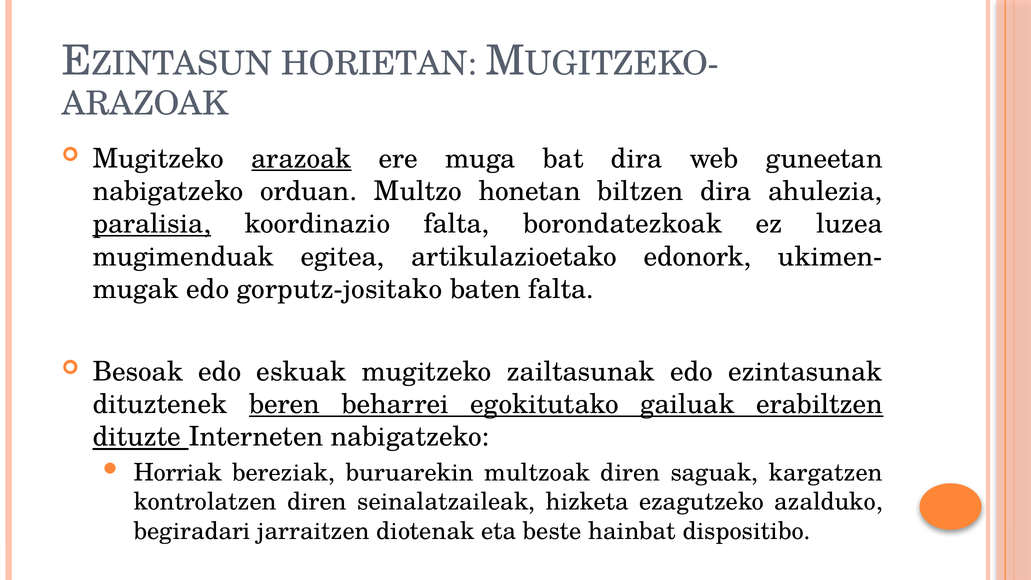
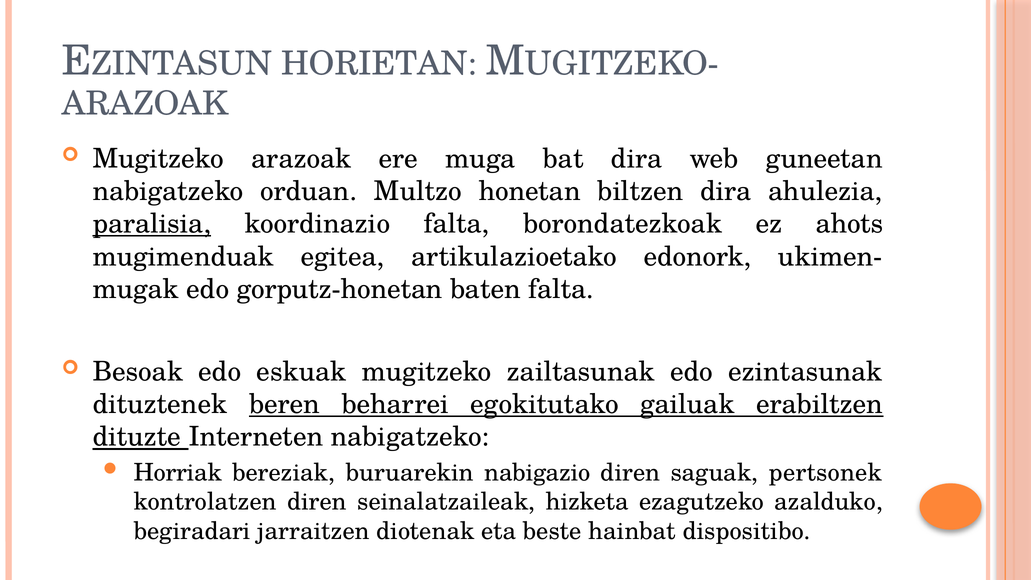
arazoak at (301, 159) underline: present -> none
luzea: luzea -> ahots
gorputz-jositako: gorputz-jositako -> gorputz-honetan
multzoak: multzoak -> nabigazio
kargatzen: kargatzen -> pertsonek
